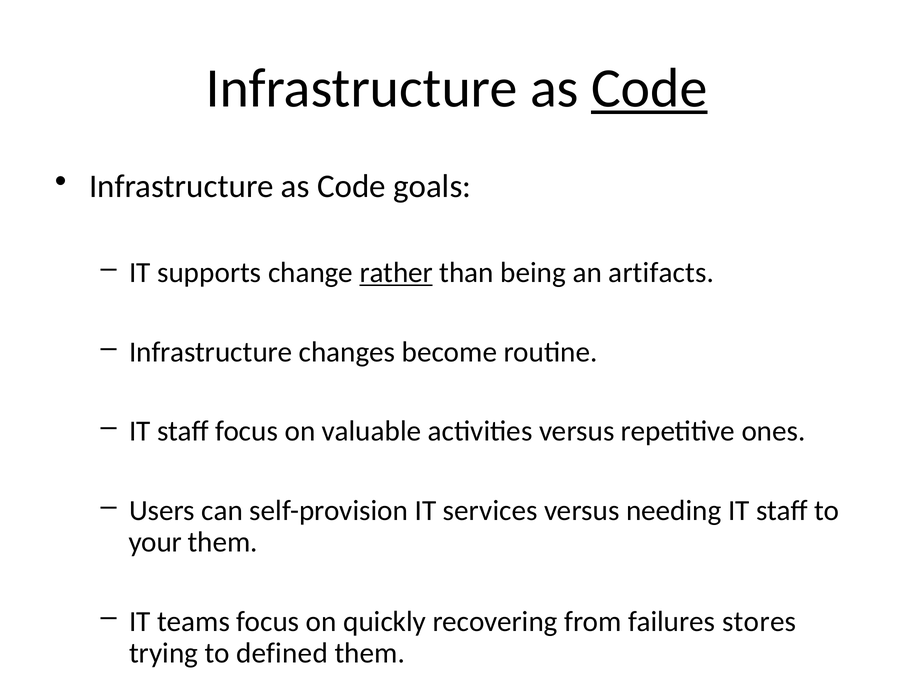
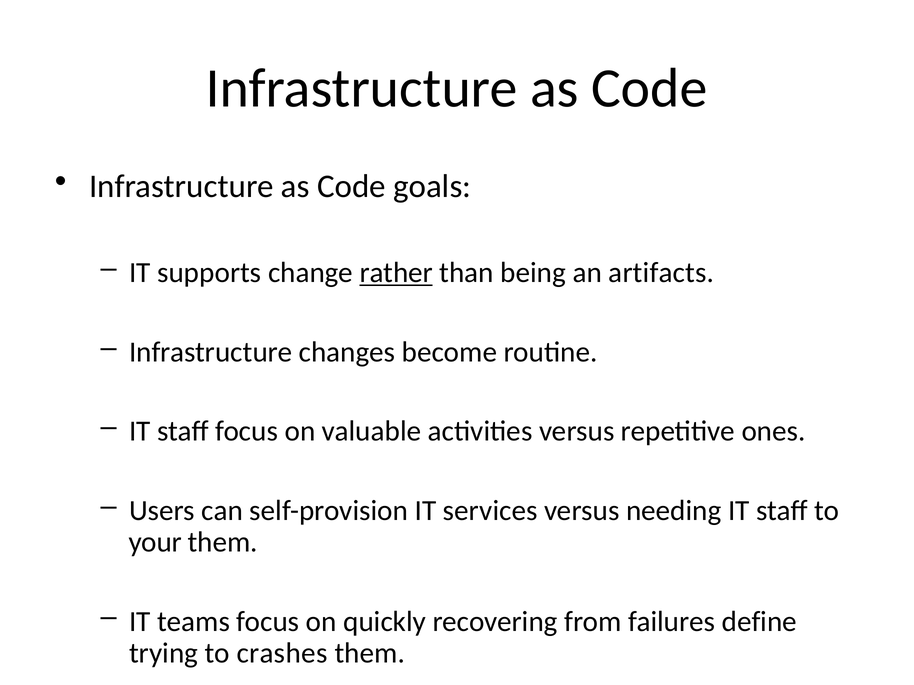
Code at (649, 88) underline: present -> none
stores: stores -> define
defined: defined -> crashes
